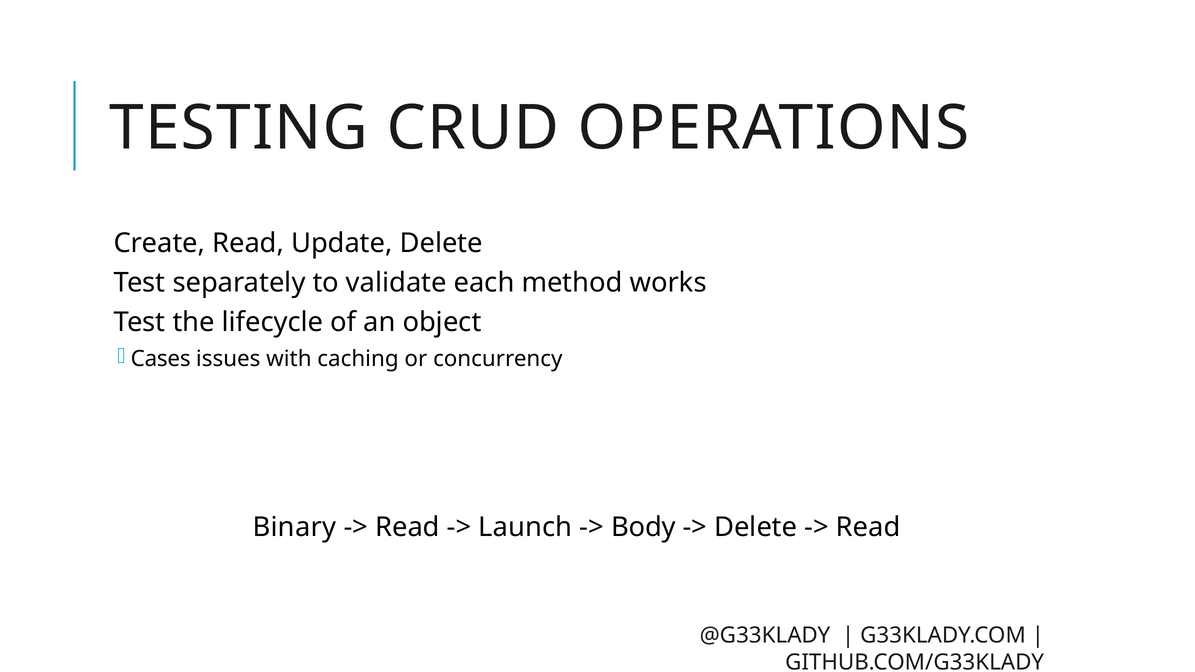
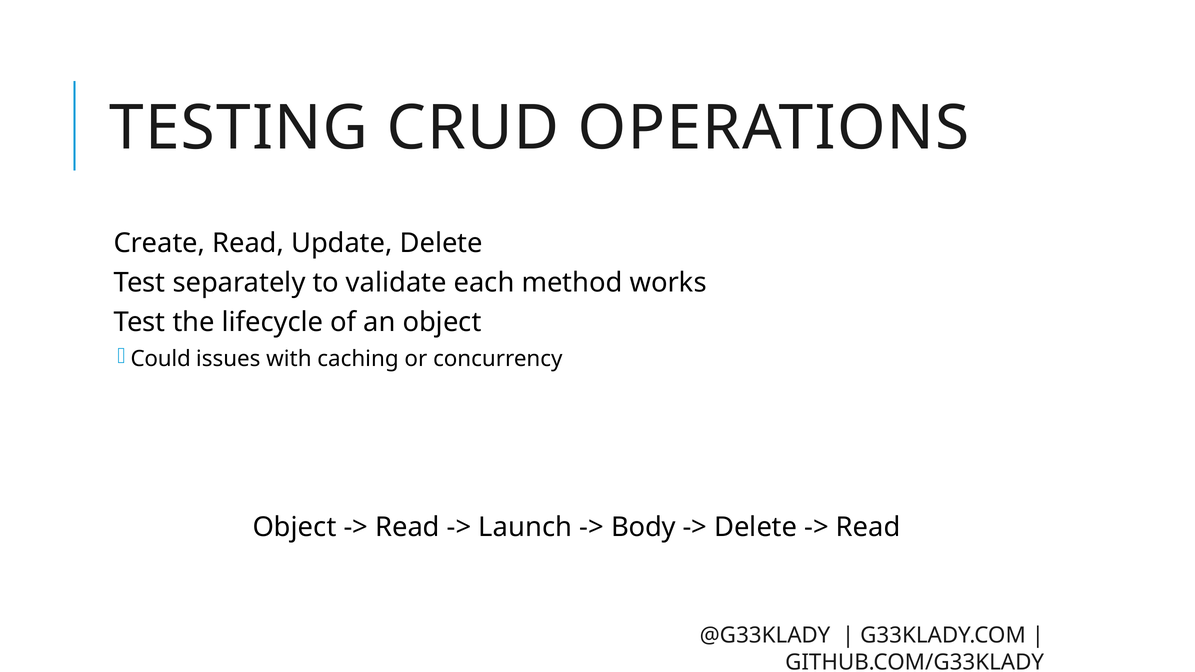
Cases: Cases -> Could
Binary at (294, 528): Binary -> Object
